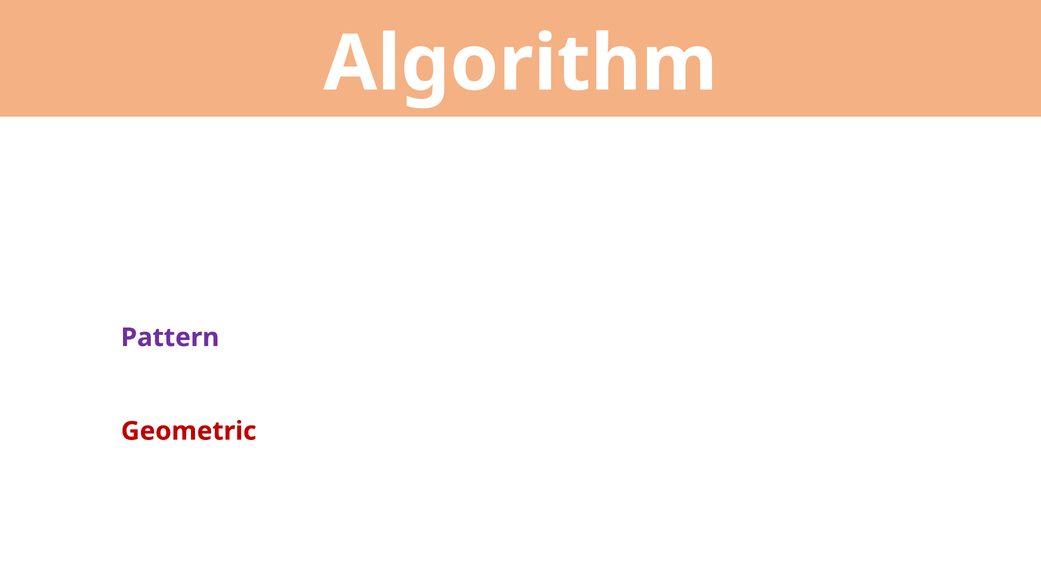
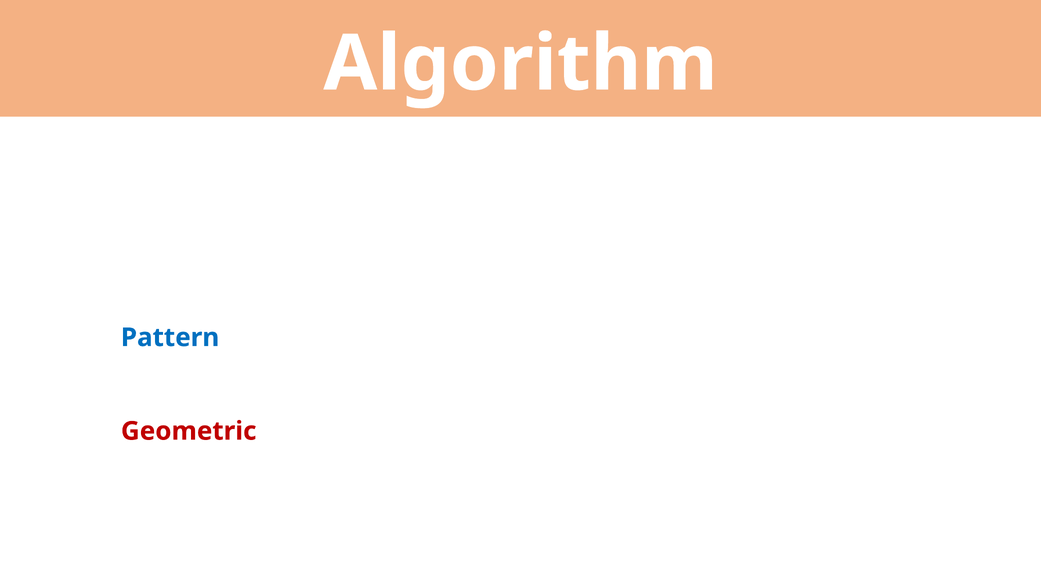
Pattern colour: purple -> blue
